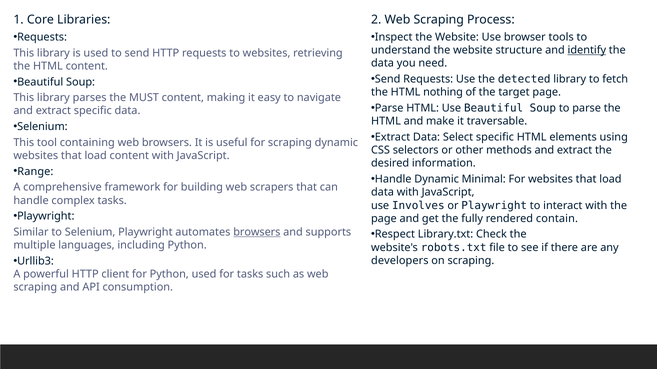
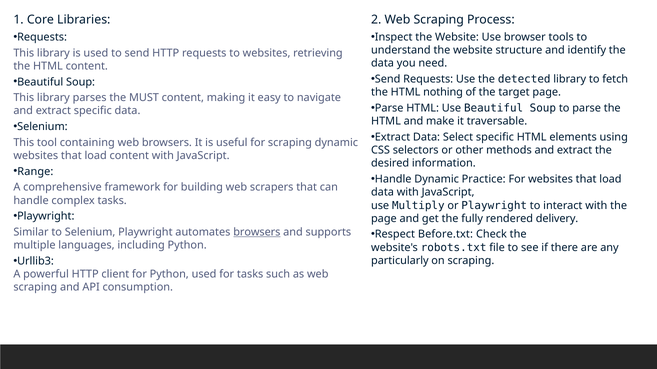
identify underline: present -> none
Minimal: Minimal -> Practice
Involves: Involves -> Multiply
contain: contain -> delivery
Library.txt: Library.txt -> Before.txt
developers: developers -> particularly
